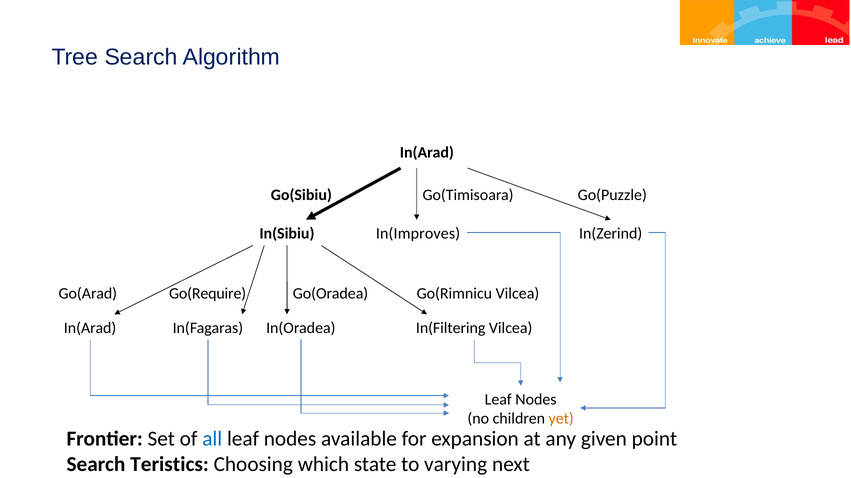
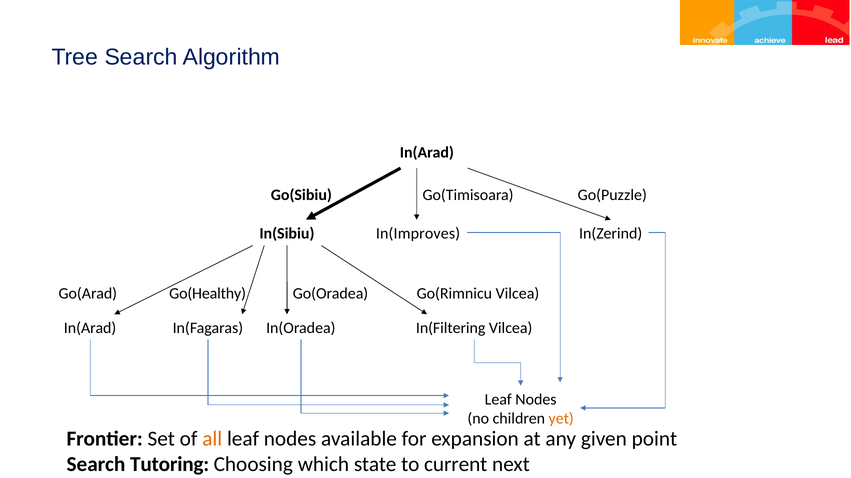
Go(Require: Go(Require -> Go(Healthy
all colour: blue -> orange
Teristics: Teristics -> Tutoring
varying: varying -> current
